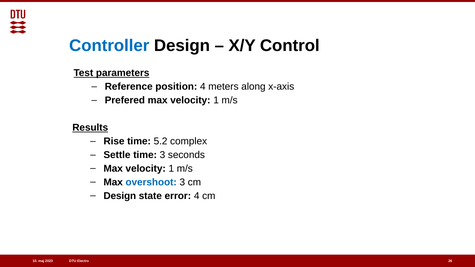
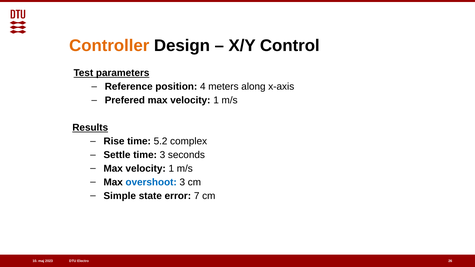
Controller colour: blue -> orange
Design at (120, 196): Design -> Simple
error 4: 4 -> 7
